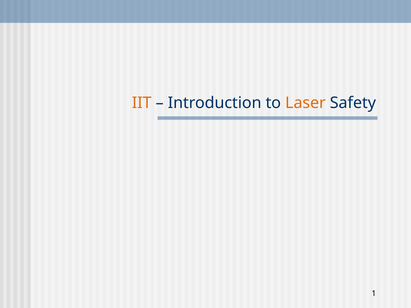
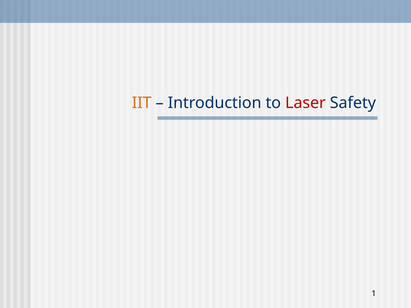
Laser colour: orange -> red
